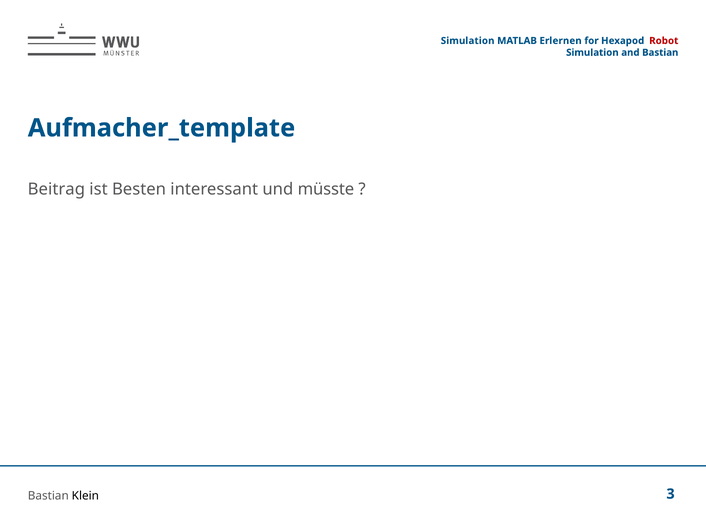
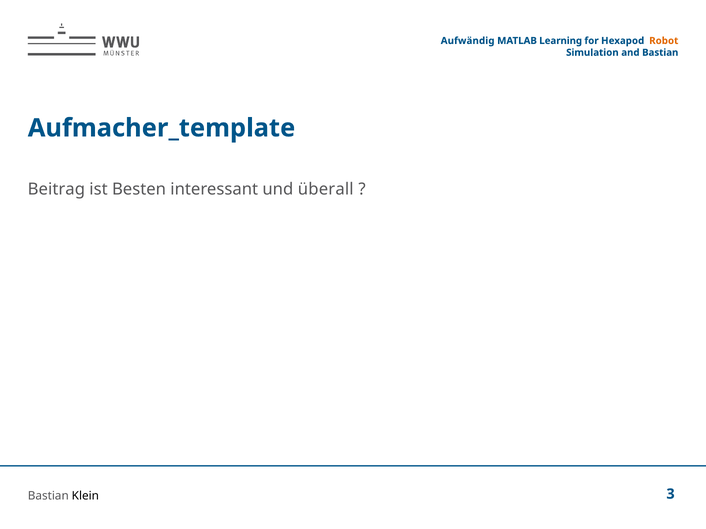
Simulation at (468, 41): Simulation -> Aufwändig
Erlernen: Erlernen -> Learning
Robot colour: red -> orange
müsste: müsste -> überall
